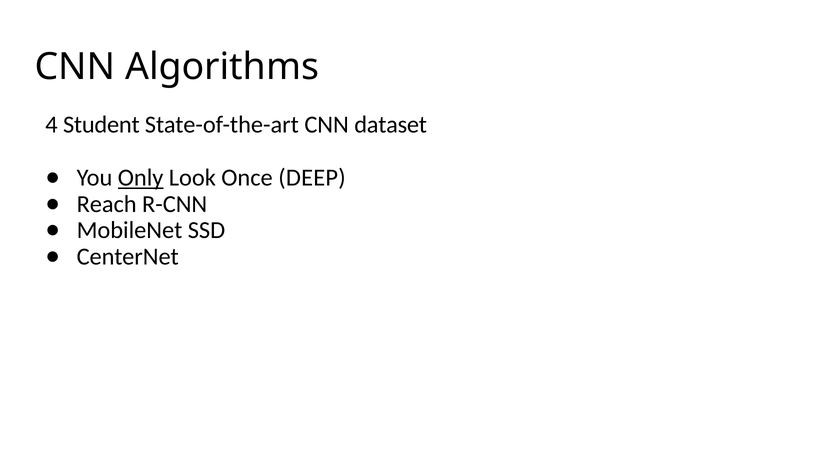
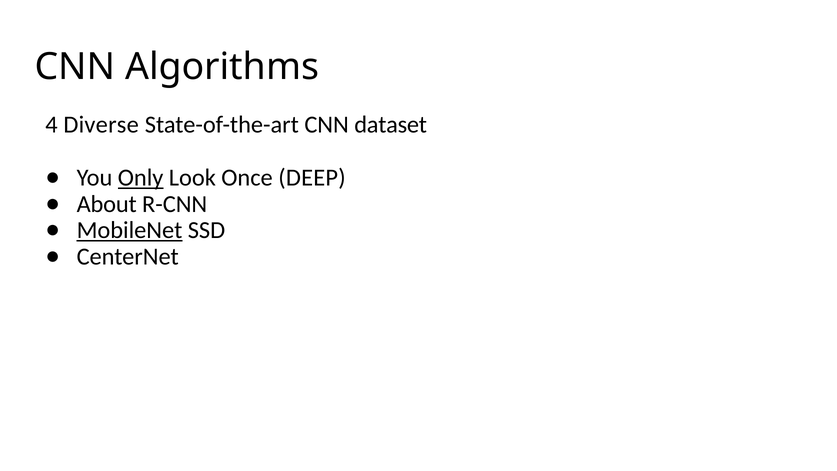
Student: Student -> Diverse
Reach: Reach -> About
MobileNet underline: none -> present
